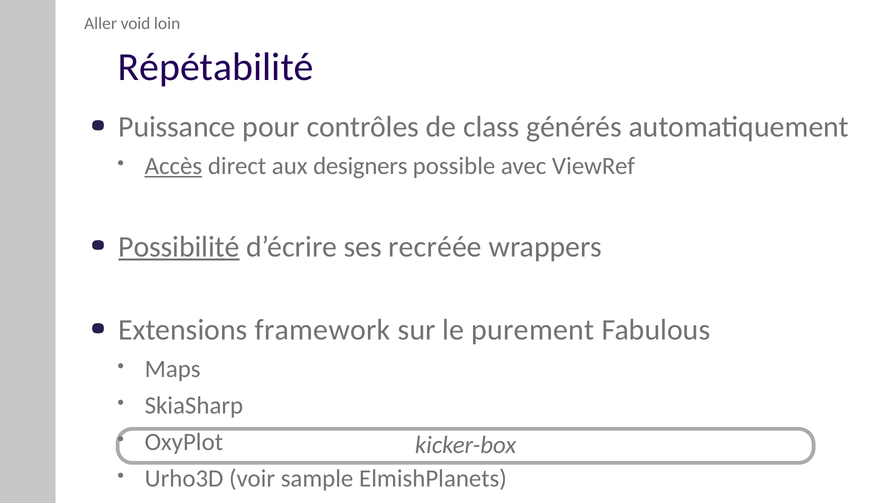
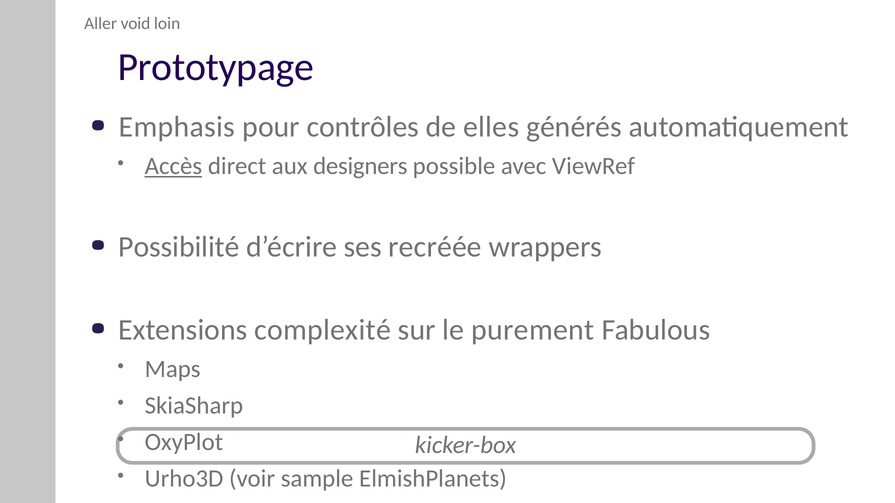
Répétabilité: Répétabilité -> Prototypage
Puissance: Puissance -> Emphasis
class: class -> elles
Possibilité underline: present -> none
framework: framework -> complexité
